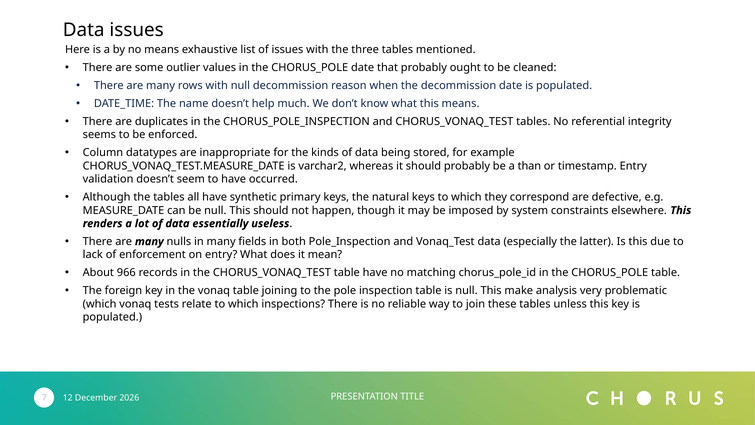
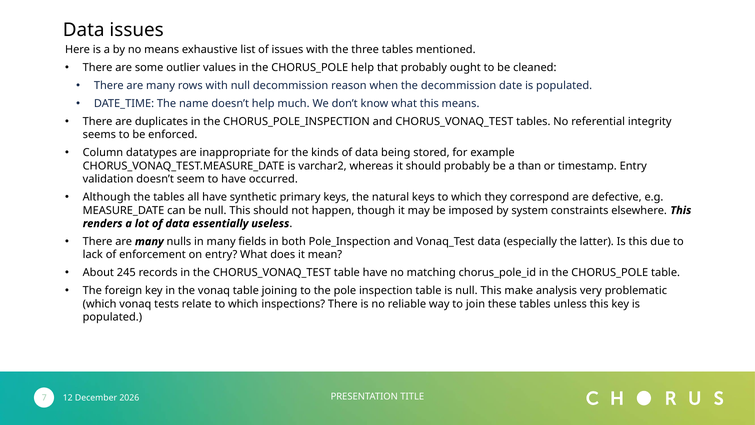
CHORUS_POLE date: date -> help
966: 966 -> 245
